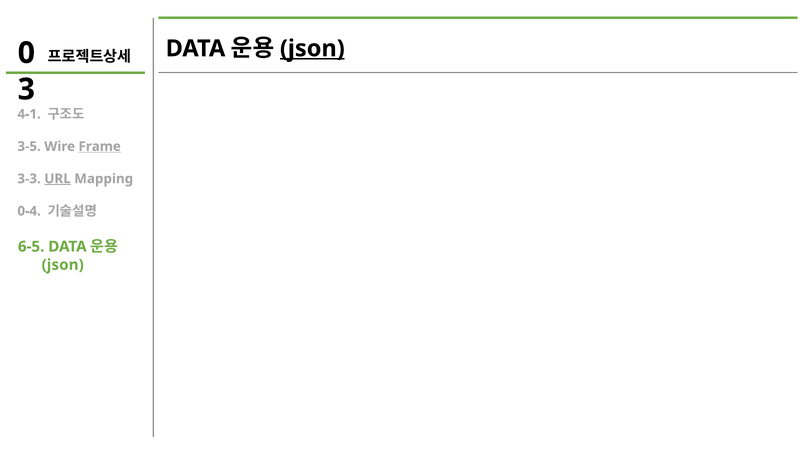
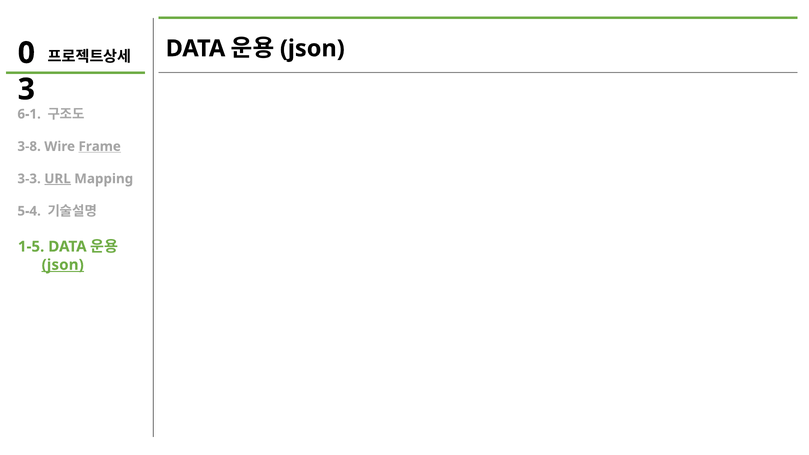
json at (312, 48) underline: present -> none
4-1: 4-1 -> 6-1
3-5: 3-5 -> 3-8
0-4: 0-4 -> 5-4
6-5: 6-5 -> 1-5
json at (63, 265) underline: none -> present
